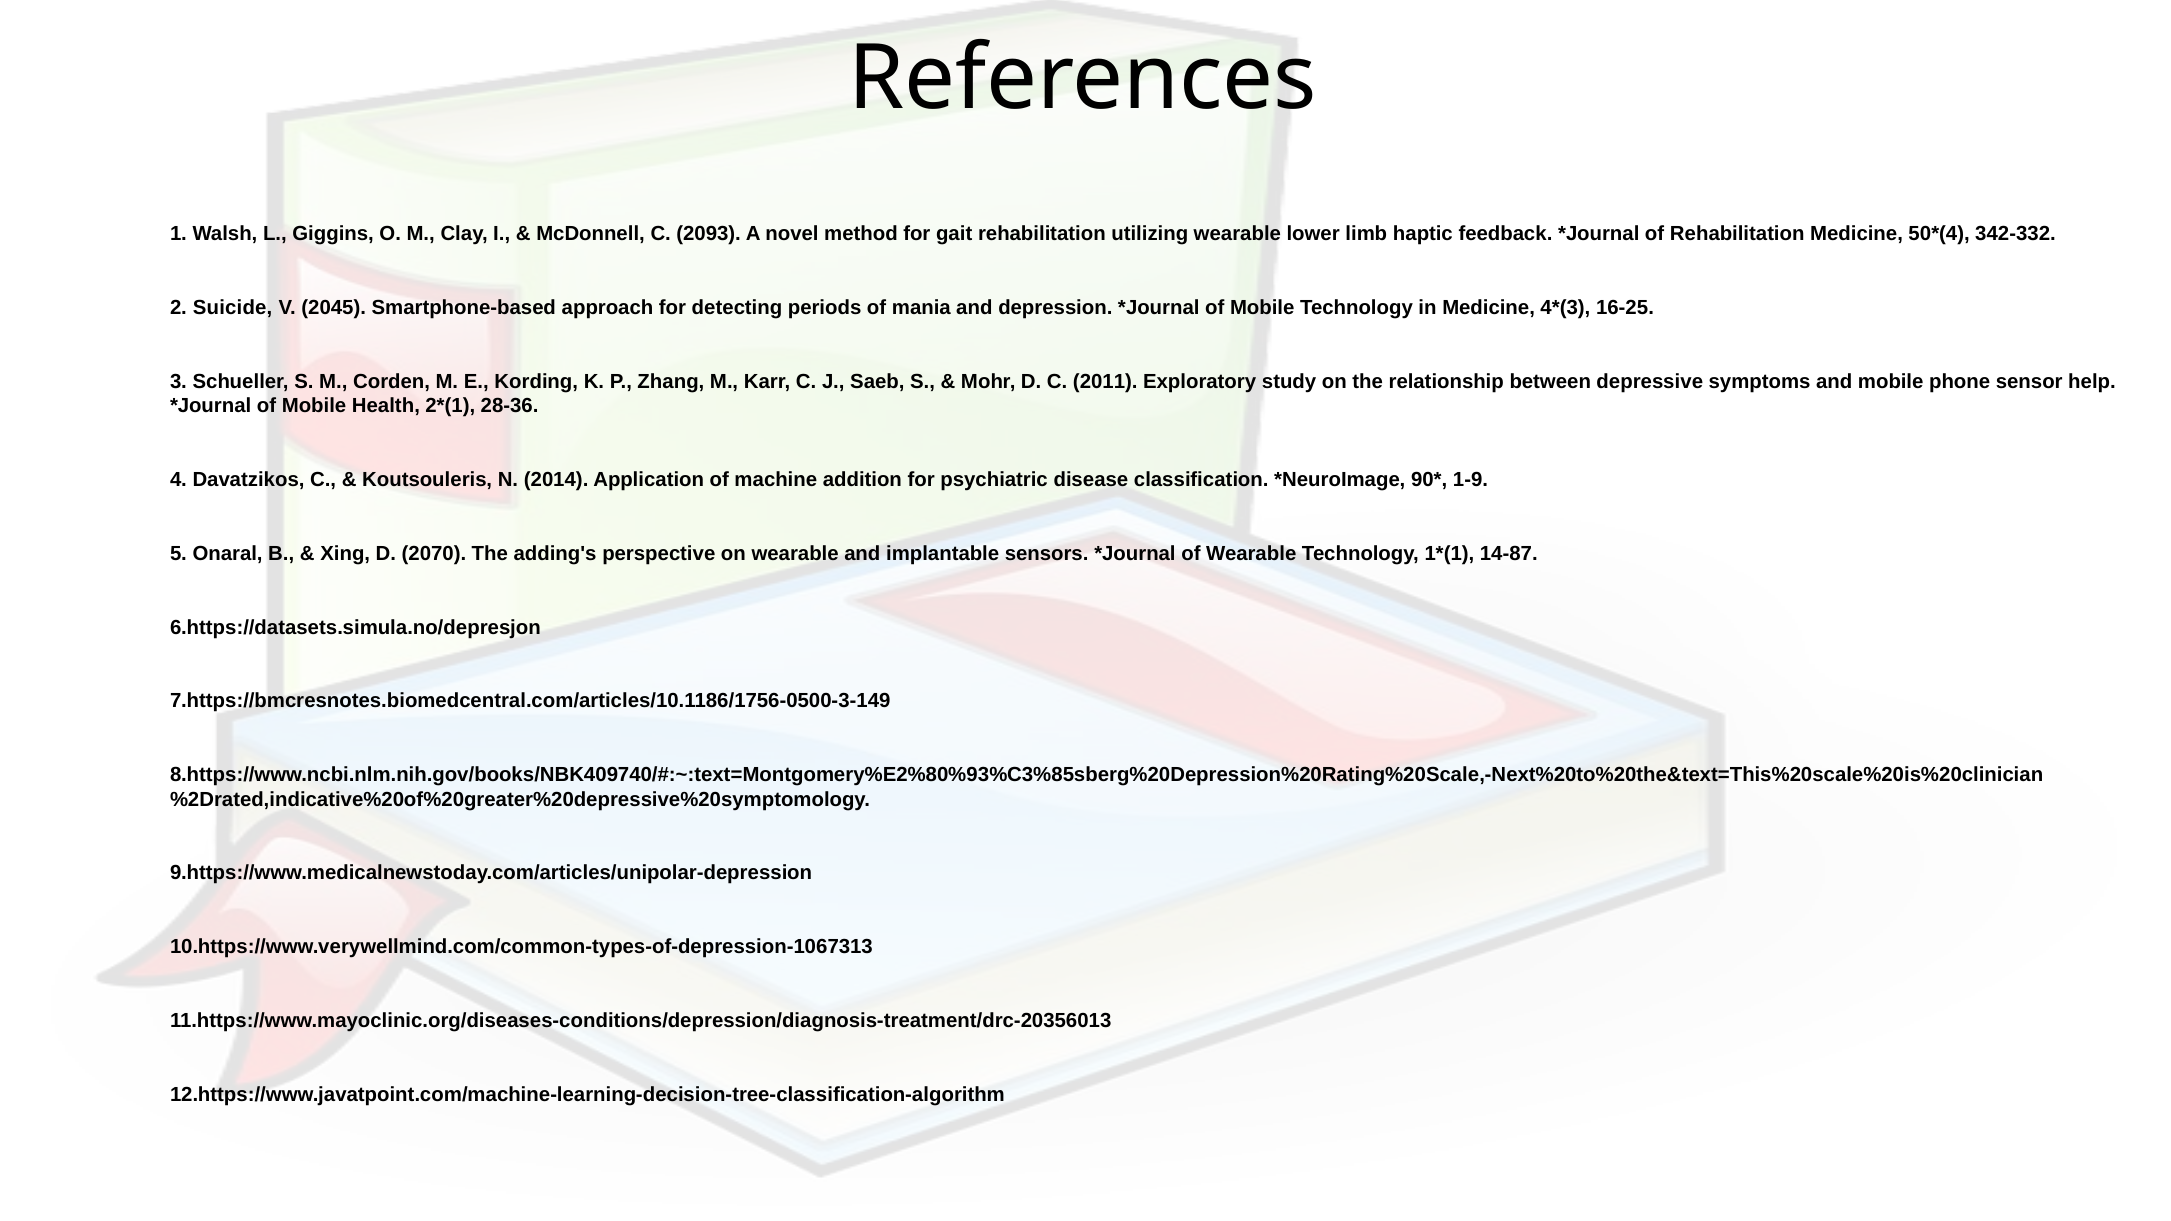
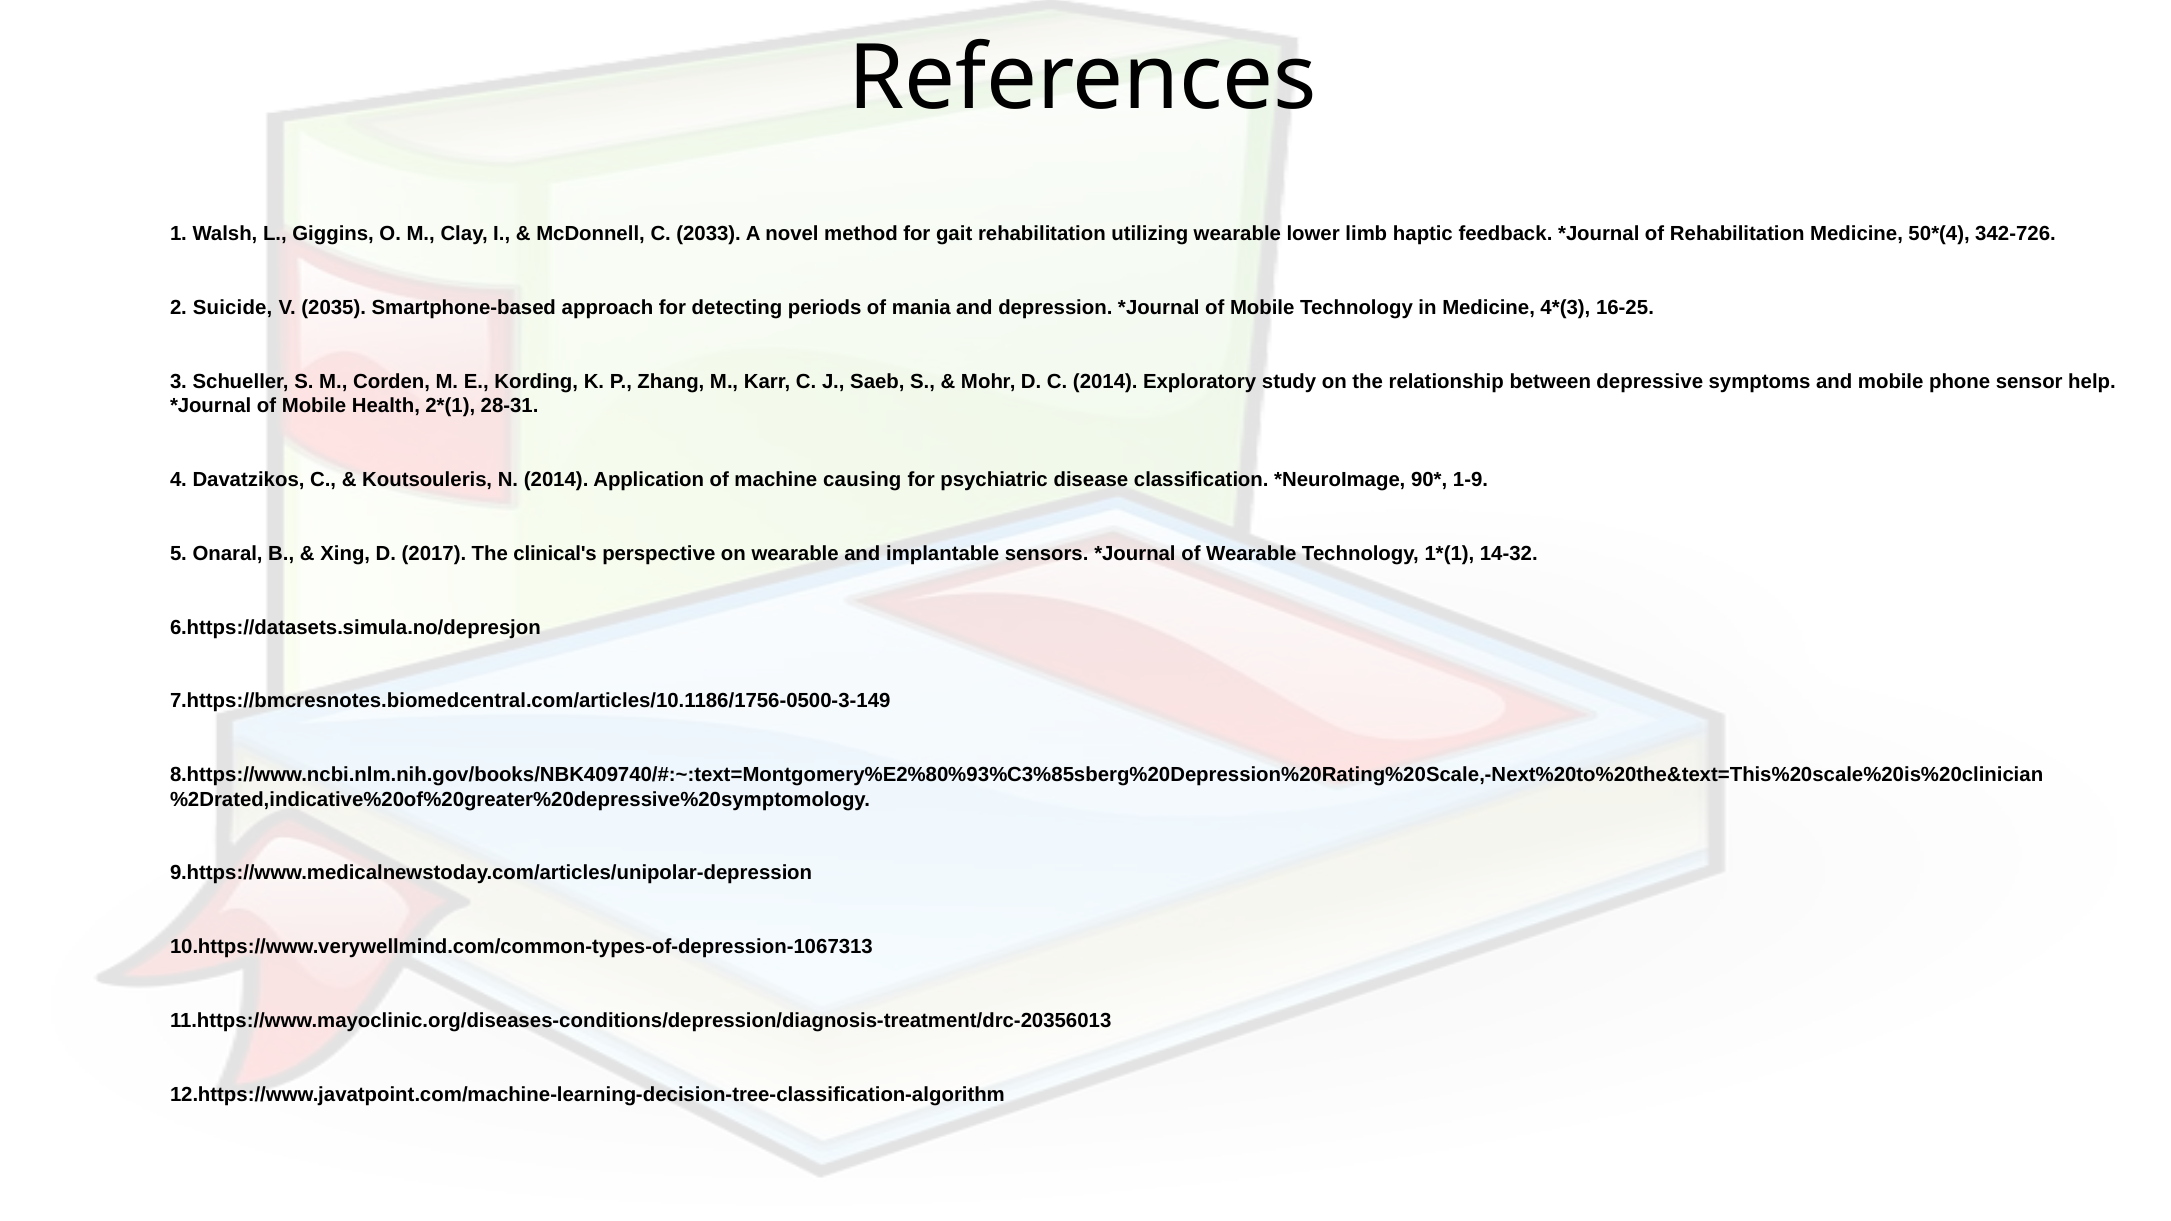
2093: 2093 -> 2033
342-332: 342-332 -> 342-726
2045: 2045 -> 2035
C 2011: 2011 -> 2014
28-36: 28-36 -> 28-31
addition: addition -> causing
2070: 2070 -> 2017
adding's: adding's -> clinical's
14-87: 14-87 -> 14-32
